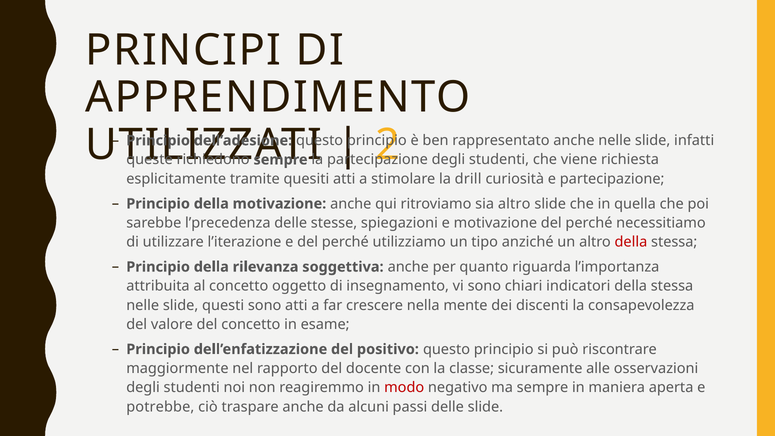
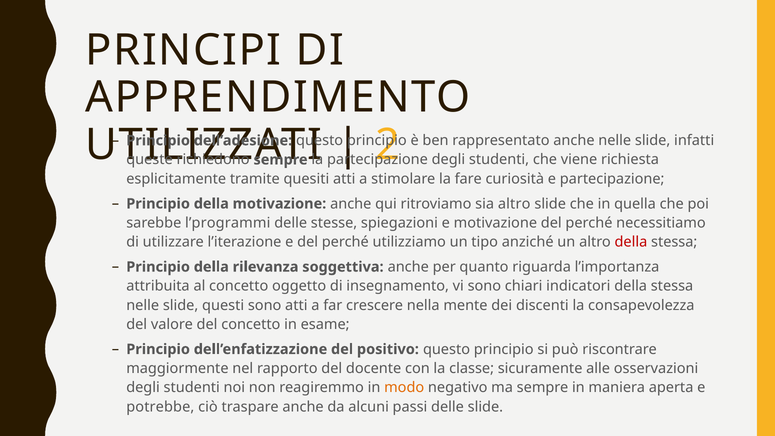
drill: drill -> fare
l’precedenza: l’precedenza -> l’programmi
modo colour: red -> orange
